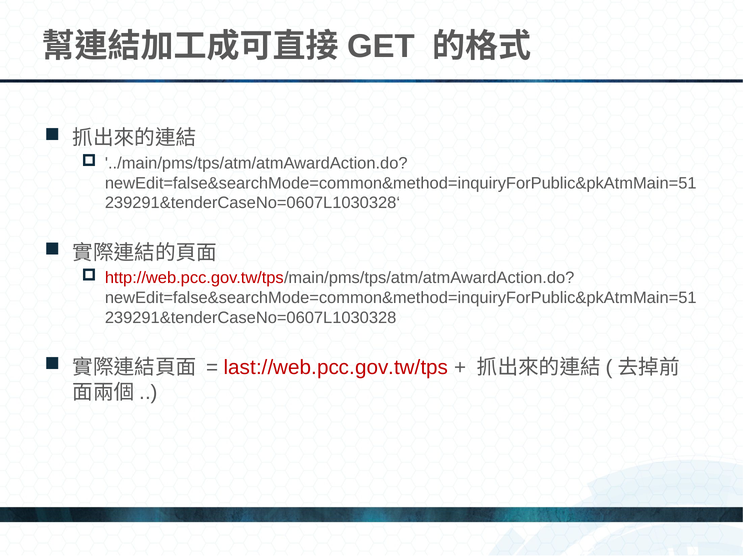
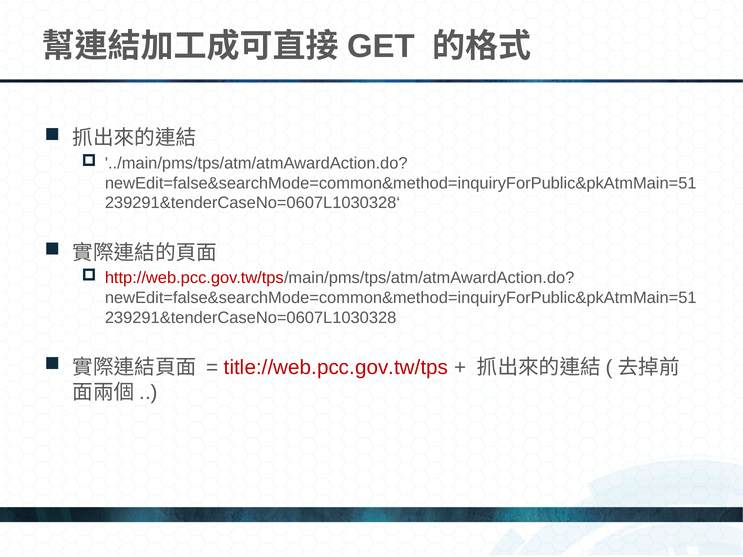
last://web.pcc.gov.tw/tps: last://web.pcc.gov.tw/tps -> title://web.pcc.gov.tw/tps
